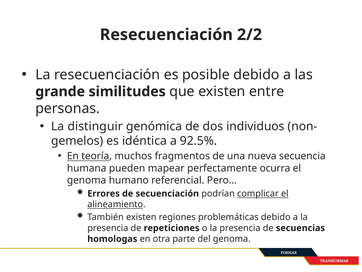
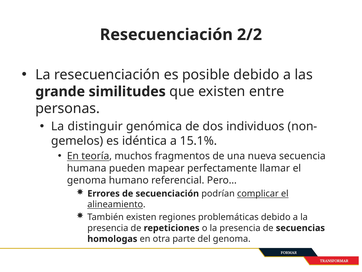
92.5%: 92.5% -> 15.1%
ocurra: ocurra -> llamar
